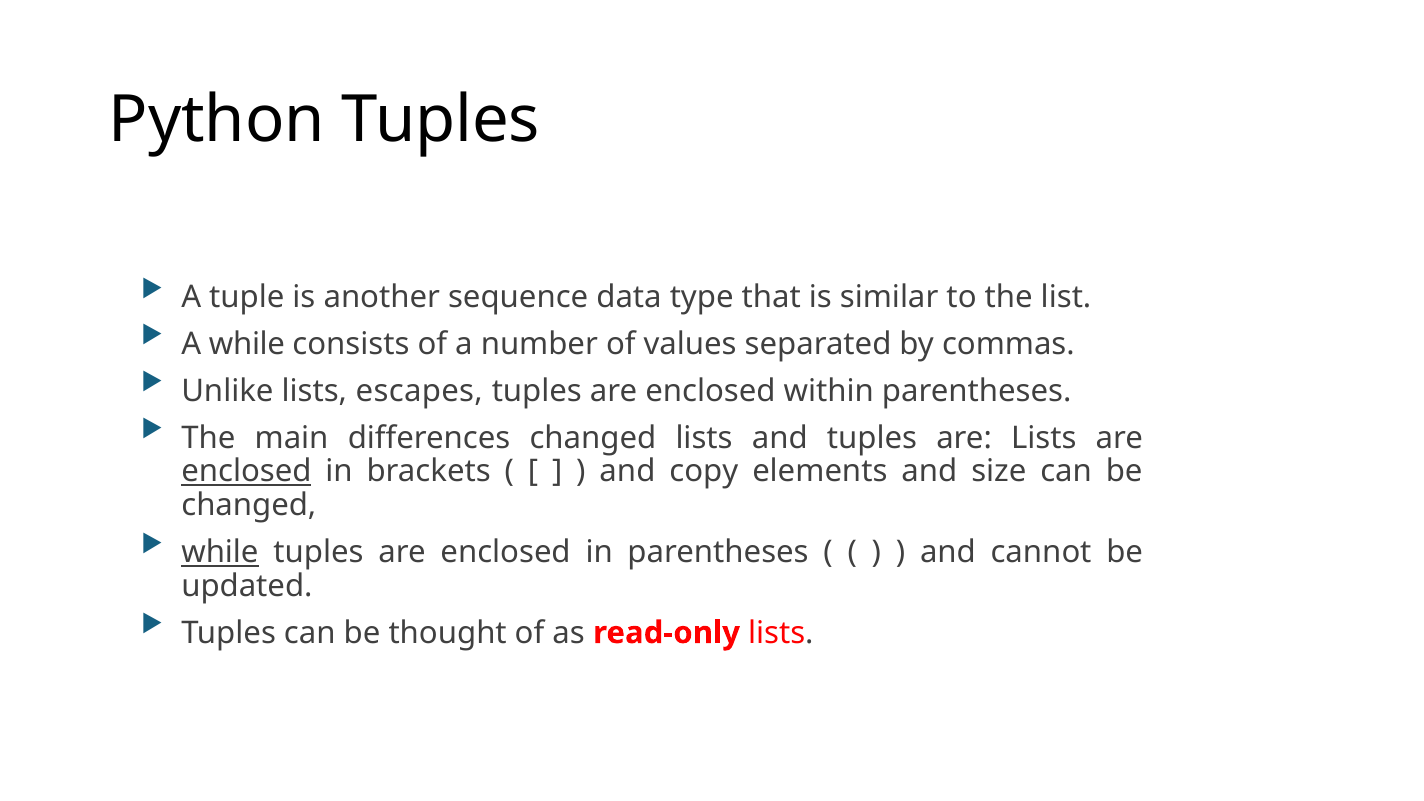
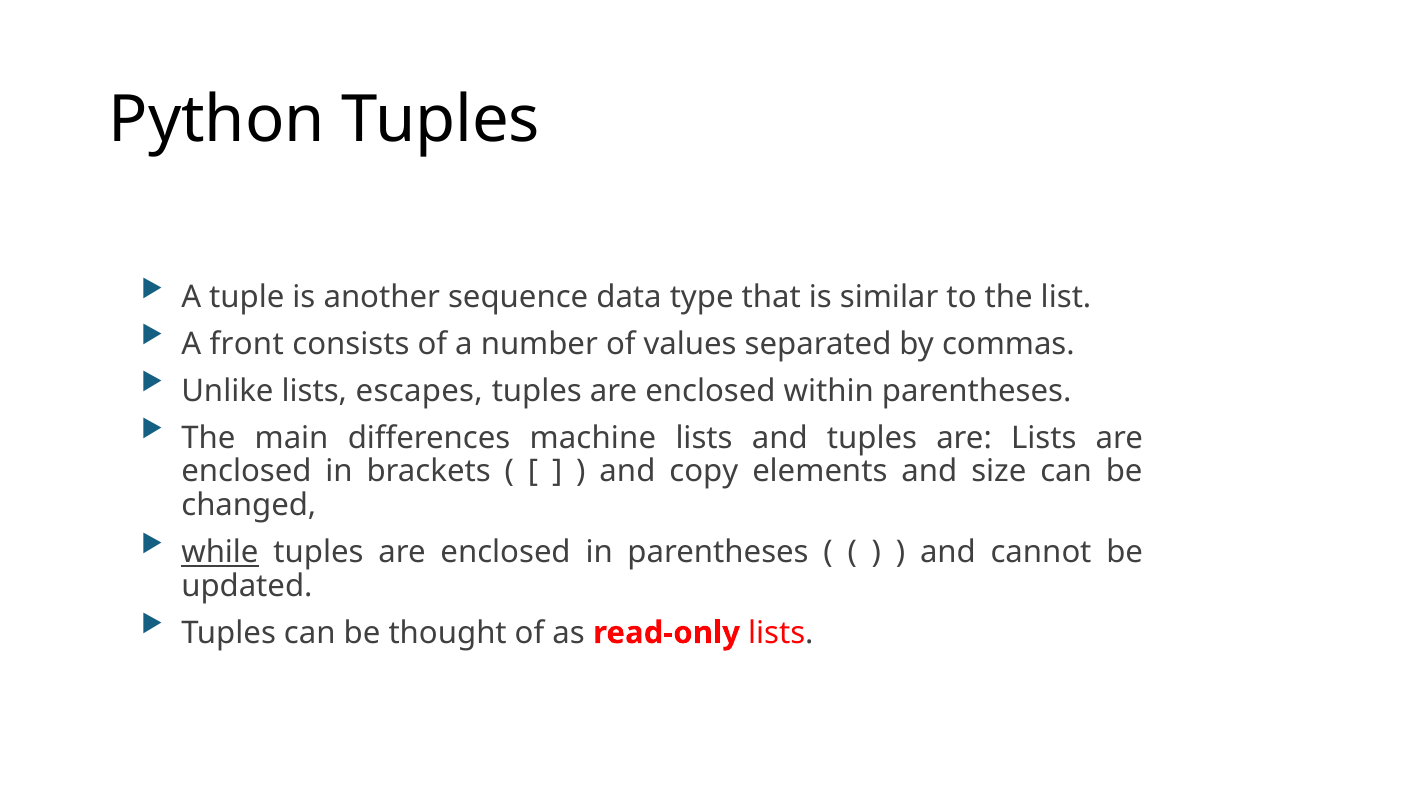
A while: while -> front
differences changed: changed -> machine
enclosed at (246, 472) underline: present -> none
